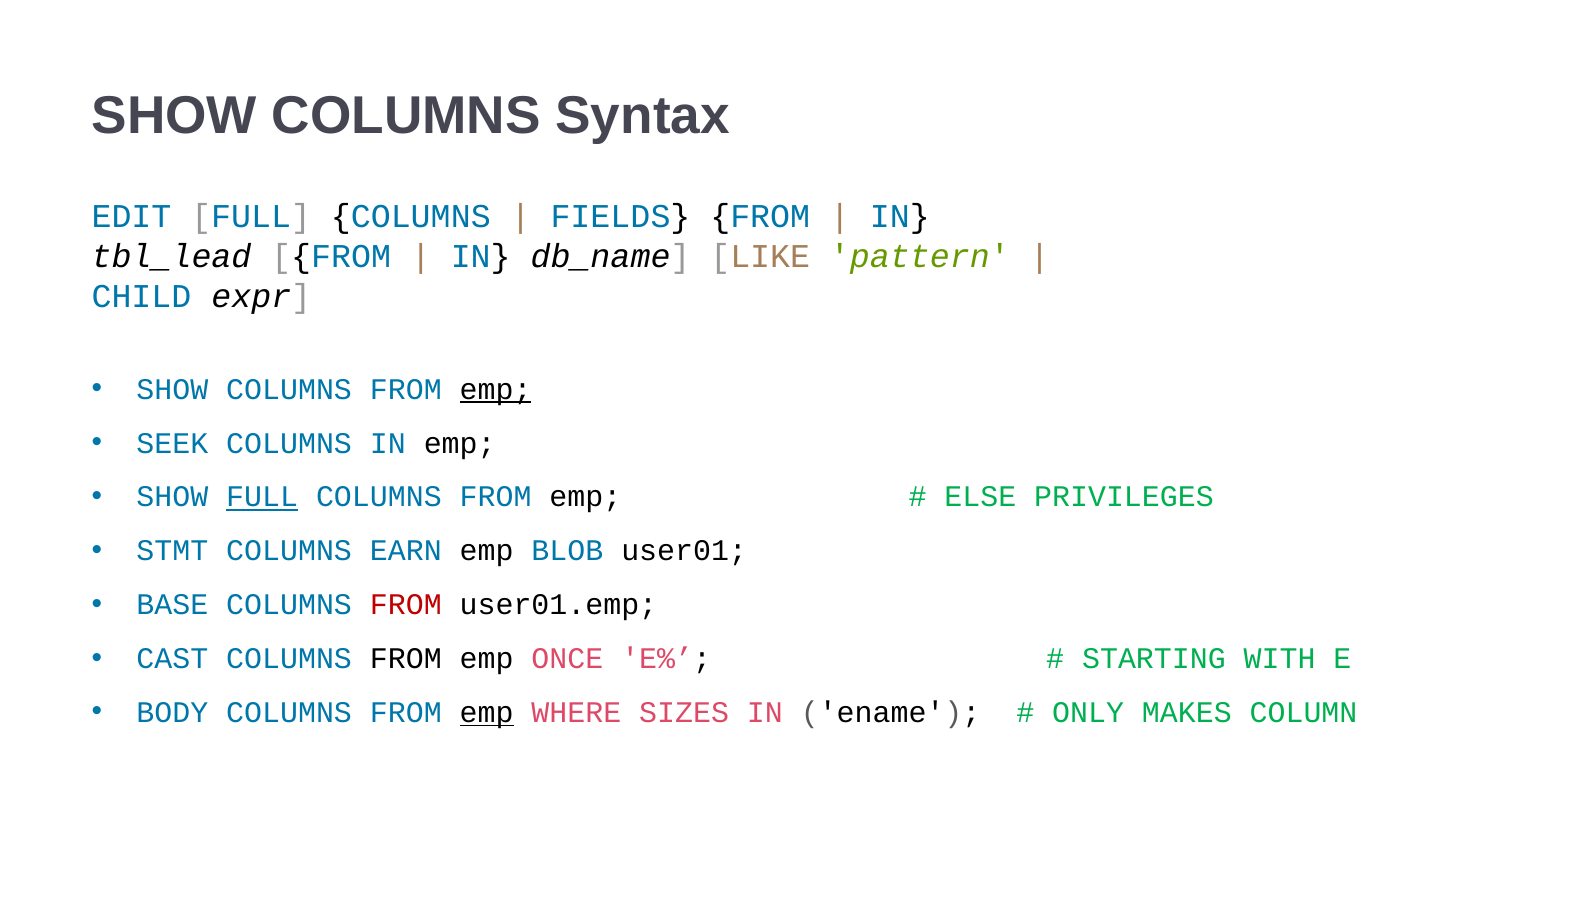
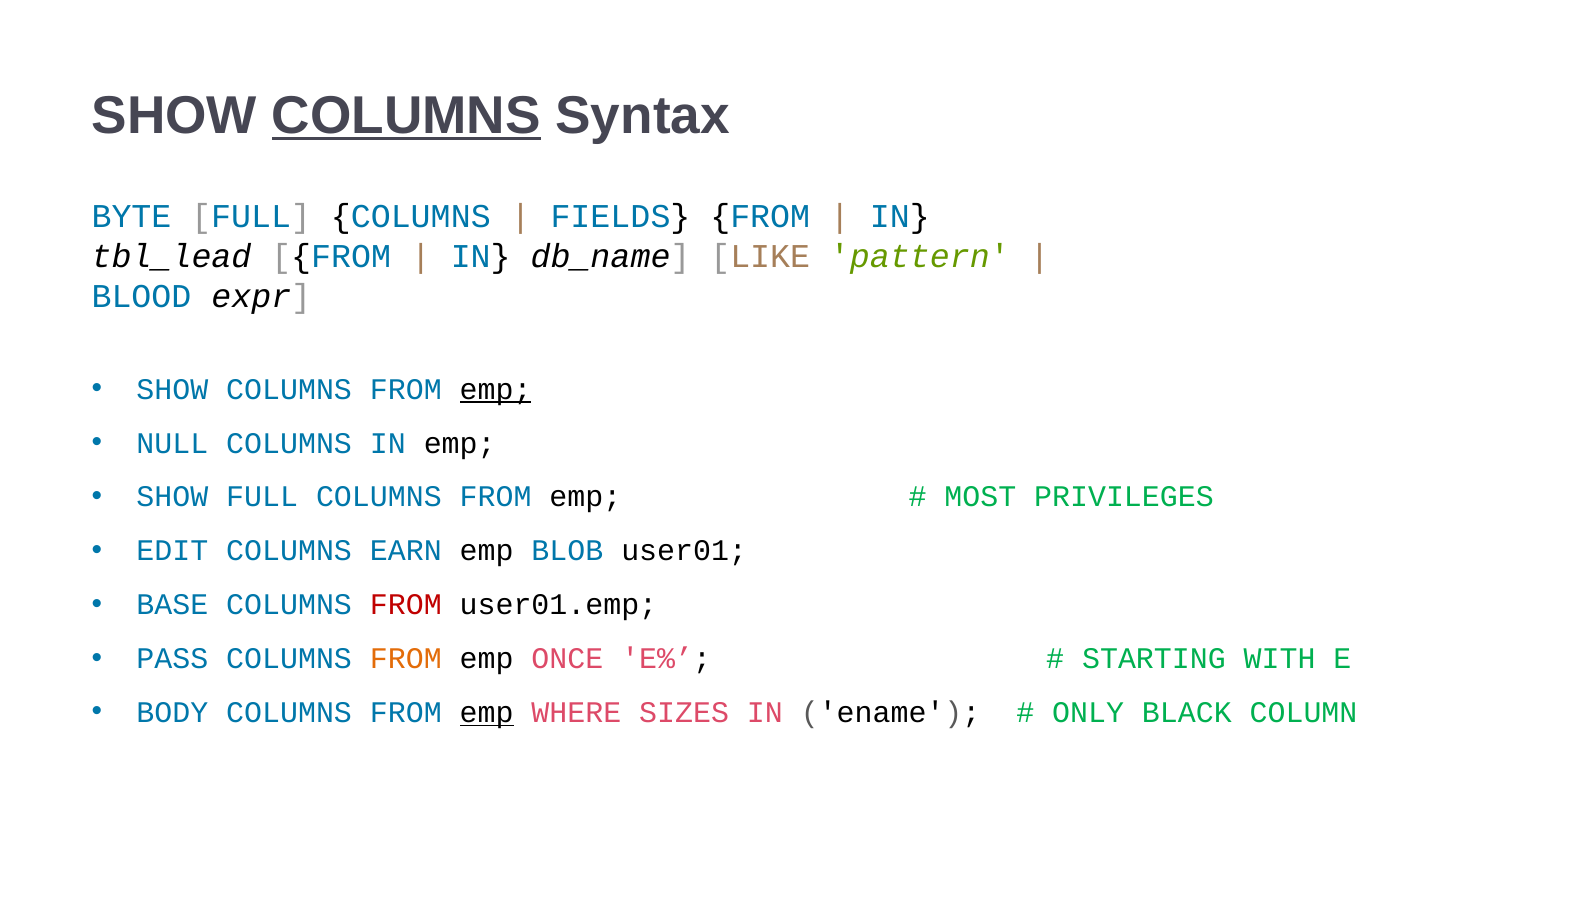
COLUMNS at (406, 115) underline: none -> present
EDIT: EDIT -> BYTE
CHILD: CHILD -> BLOOD
SEEK: SEEK -> NULL
FULL at (262, 497) underline: present -> none
ELSE: ELSE -> MOST
STMT: STMT -> EDIT
CAST: CAST -> PASS
FROM at (406, 659) colour: black -> orange
MAKES: MAKES -> BLACK
